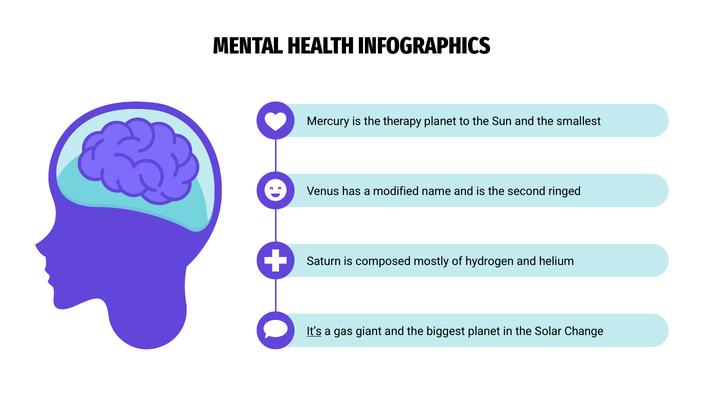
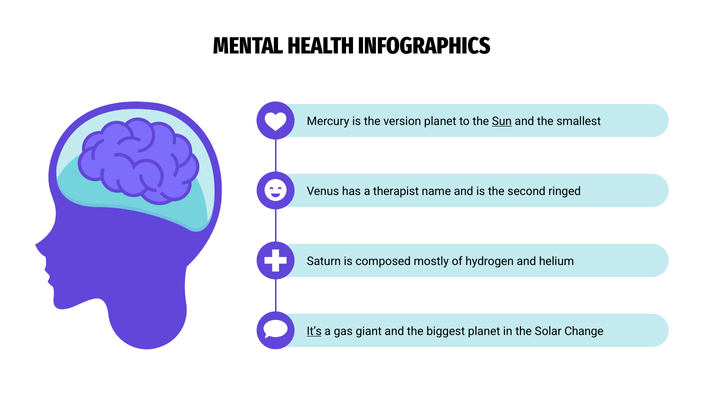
therapy: therapy -> version
Sun underline: none -> present
modified: modified -> therapist
